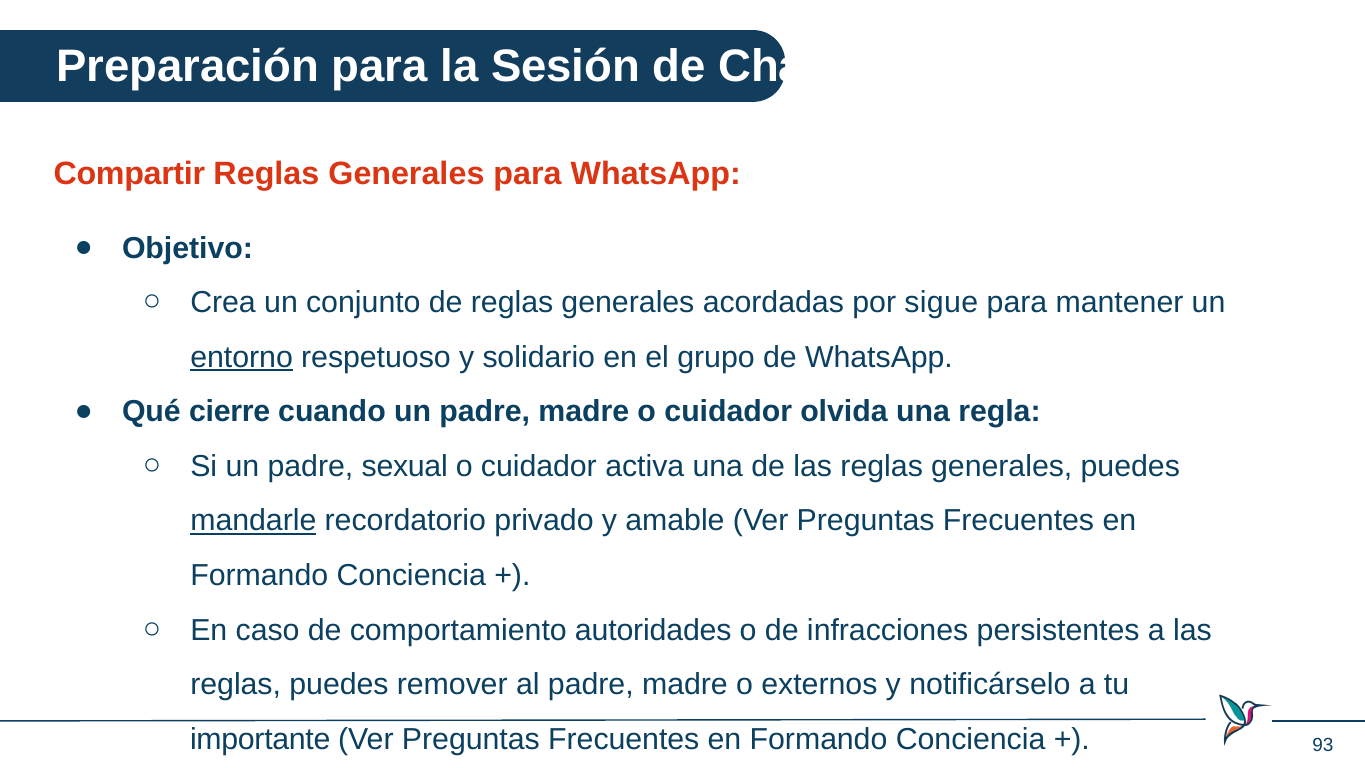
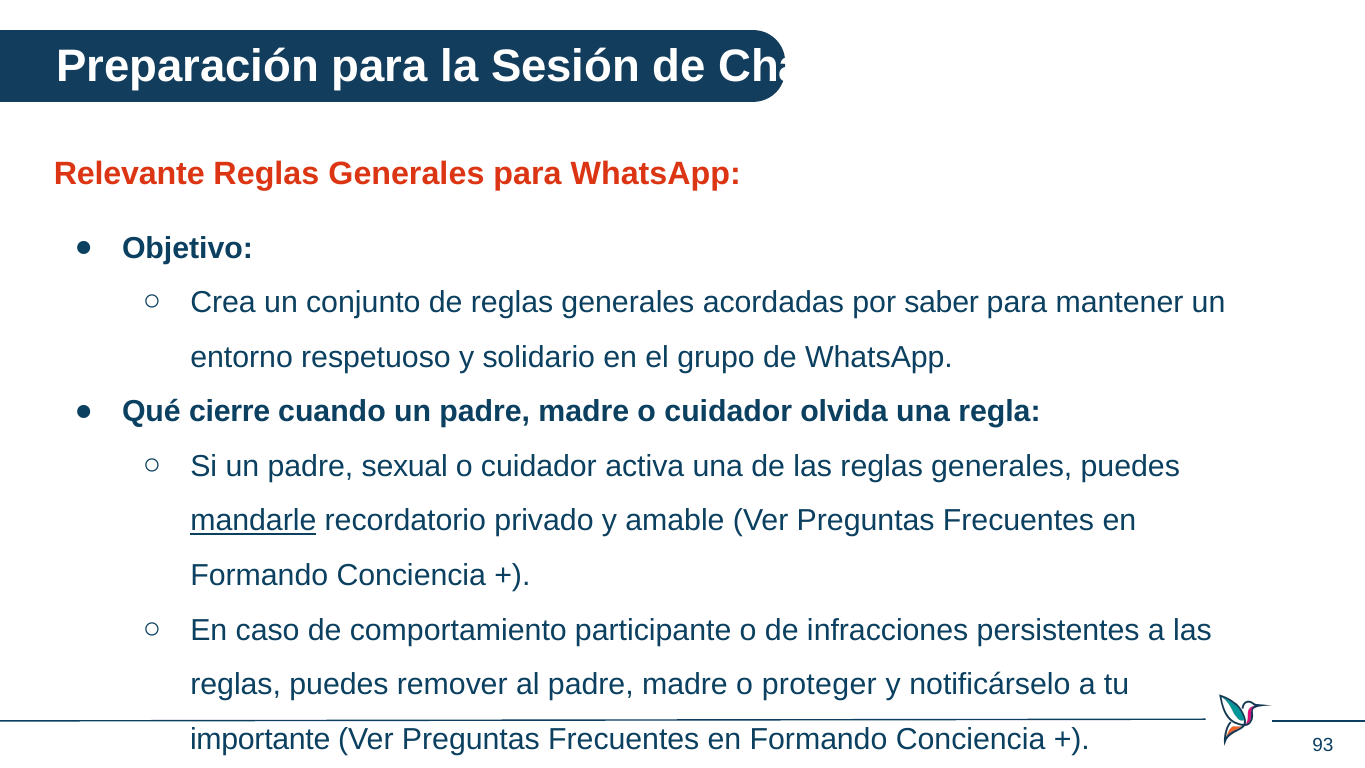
Compartir: Compartir -> Relevante
sigue: sigue -> saber
entorno underline: present -> none
autoridades: autoridades -> participante
externos: externos -> proteger
